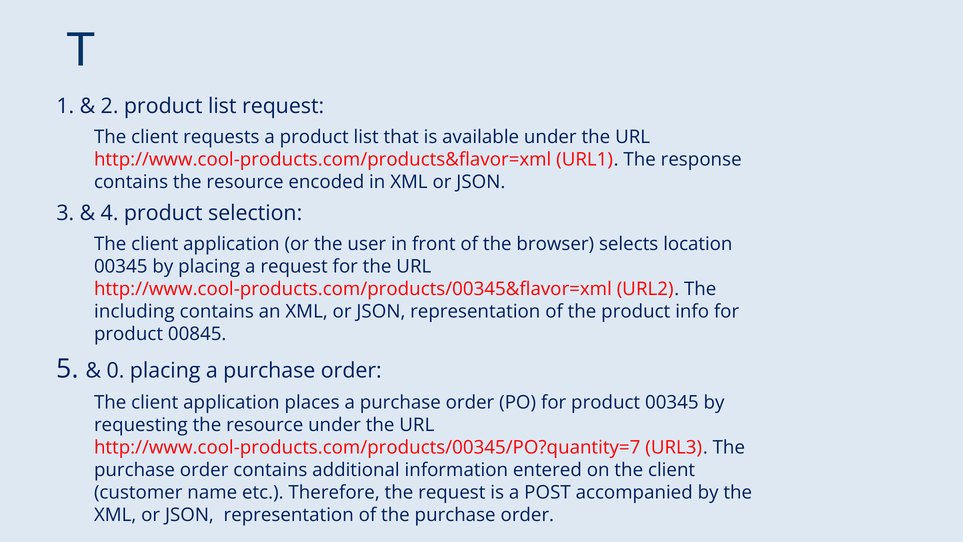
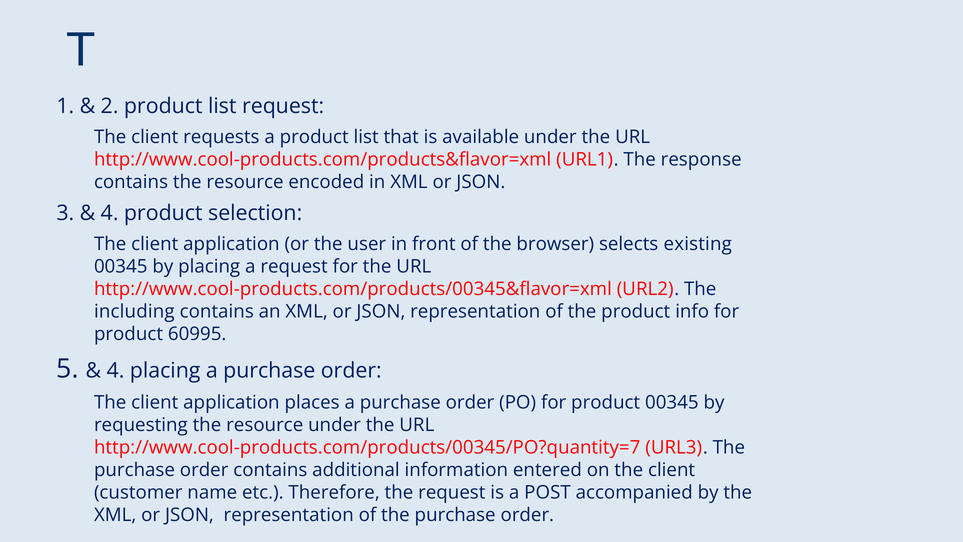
location: location -> existing
00845: 00845 -> 60995
0 at (116, 371): 0 -> 4
